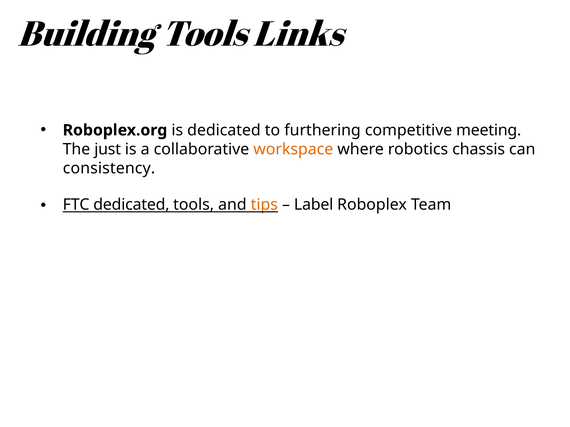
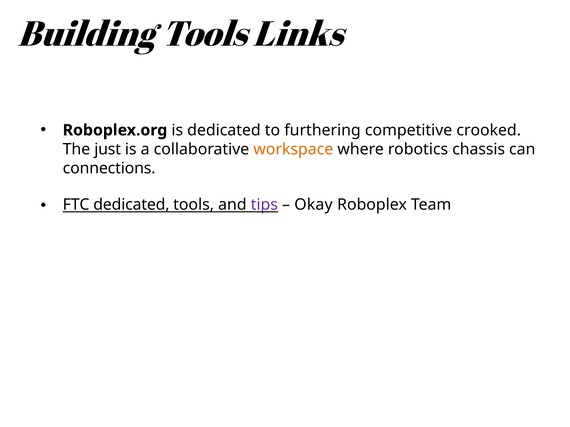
meeting: meeting -> crooked
consistency: consistency -> connections
tips colour: orange -> purple
Label: Label -> Okay
